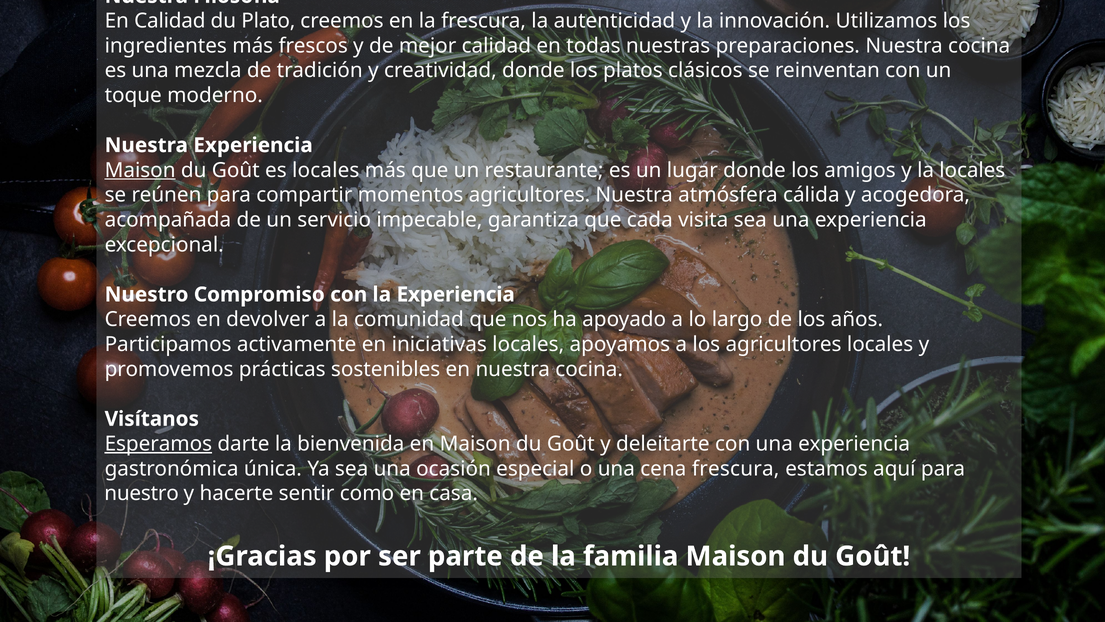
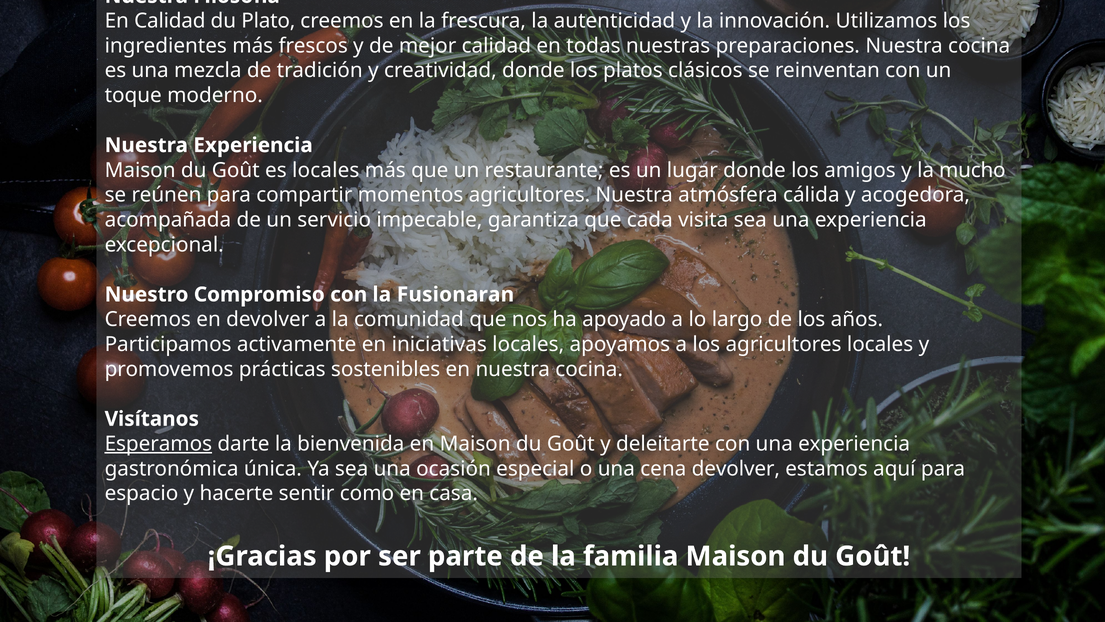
Maison at (140, 170) underline: present -> none
la locales: locales -> mucho
la Experiencia: Experiencia -> Fusionaran
cena frescura: frescura -> devolver
nuestro at (142, 493): nuestro -> espacio
